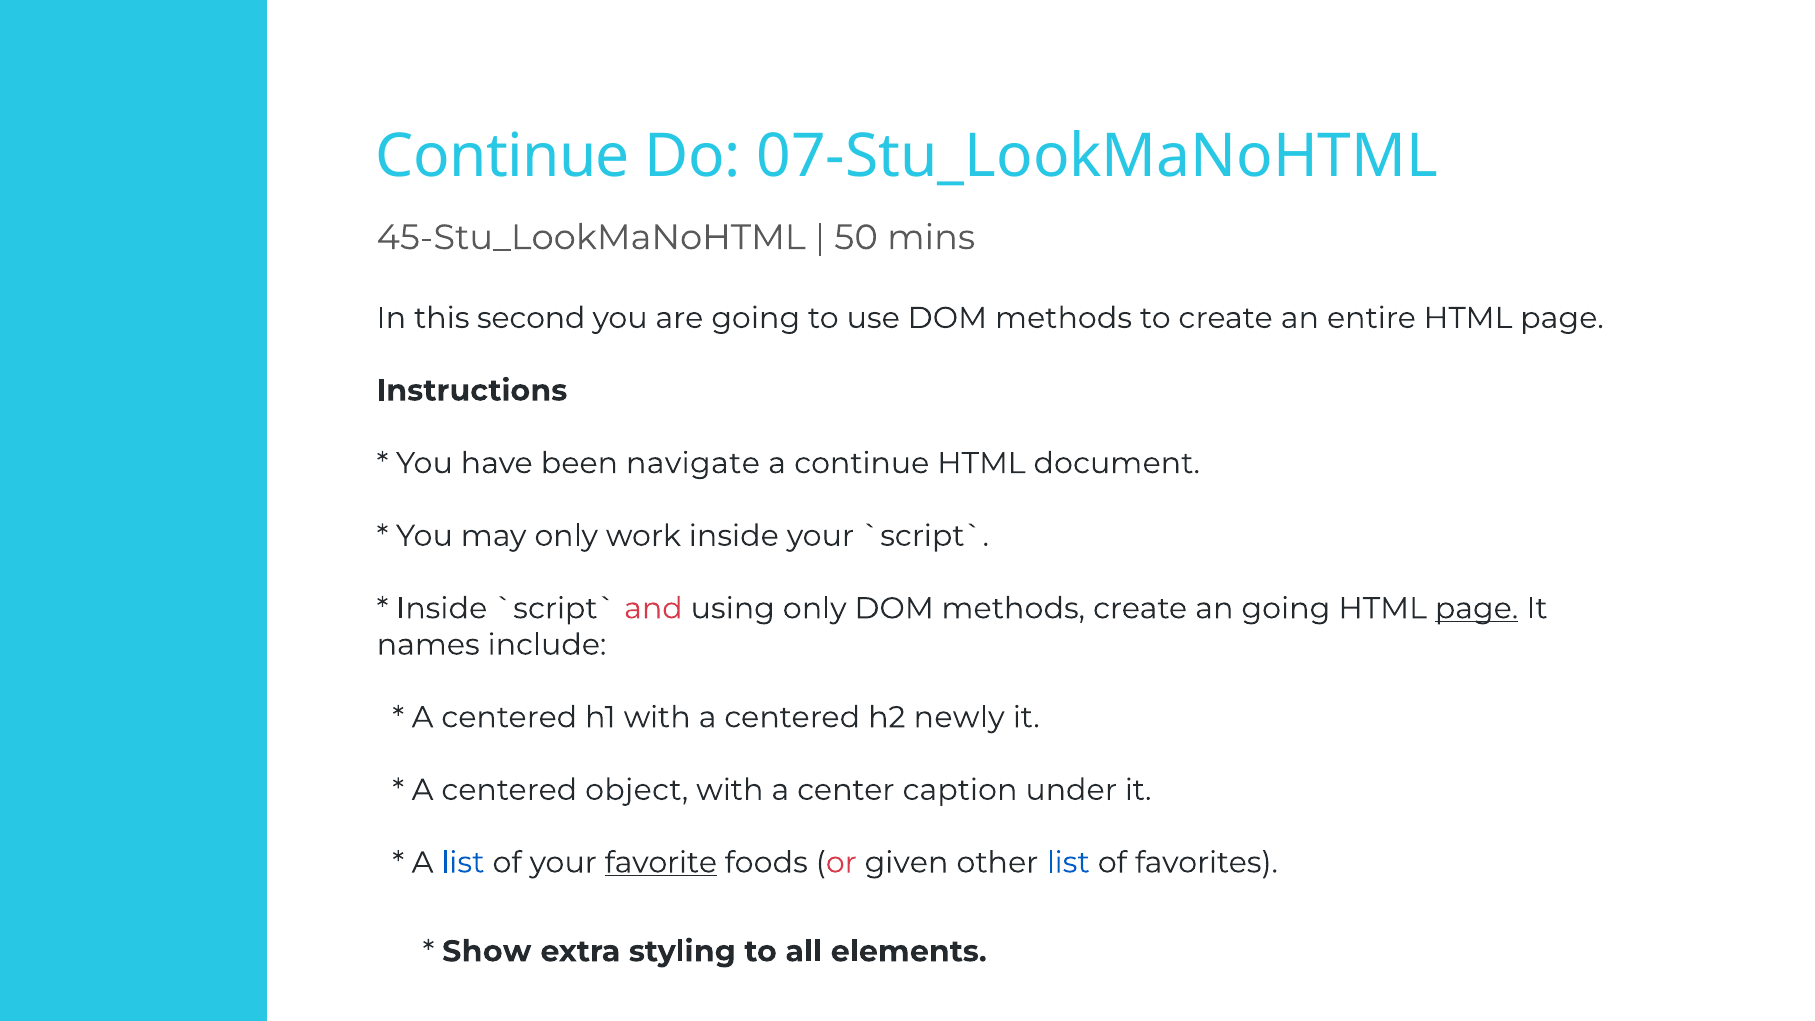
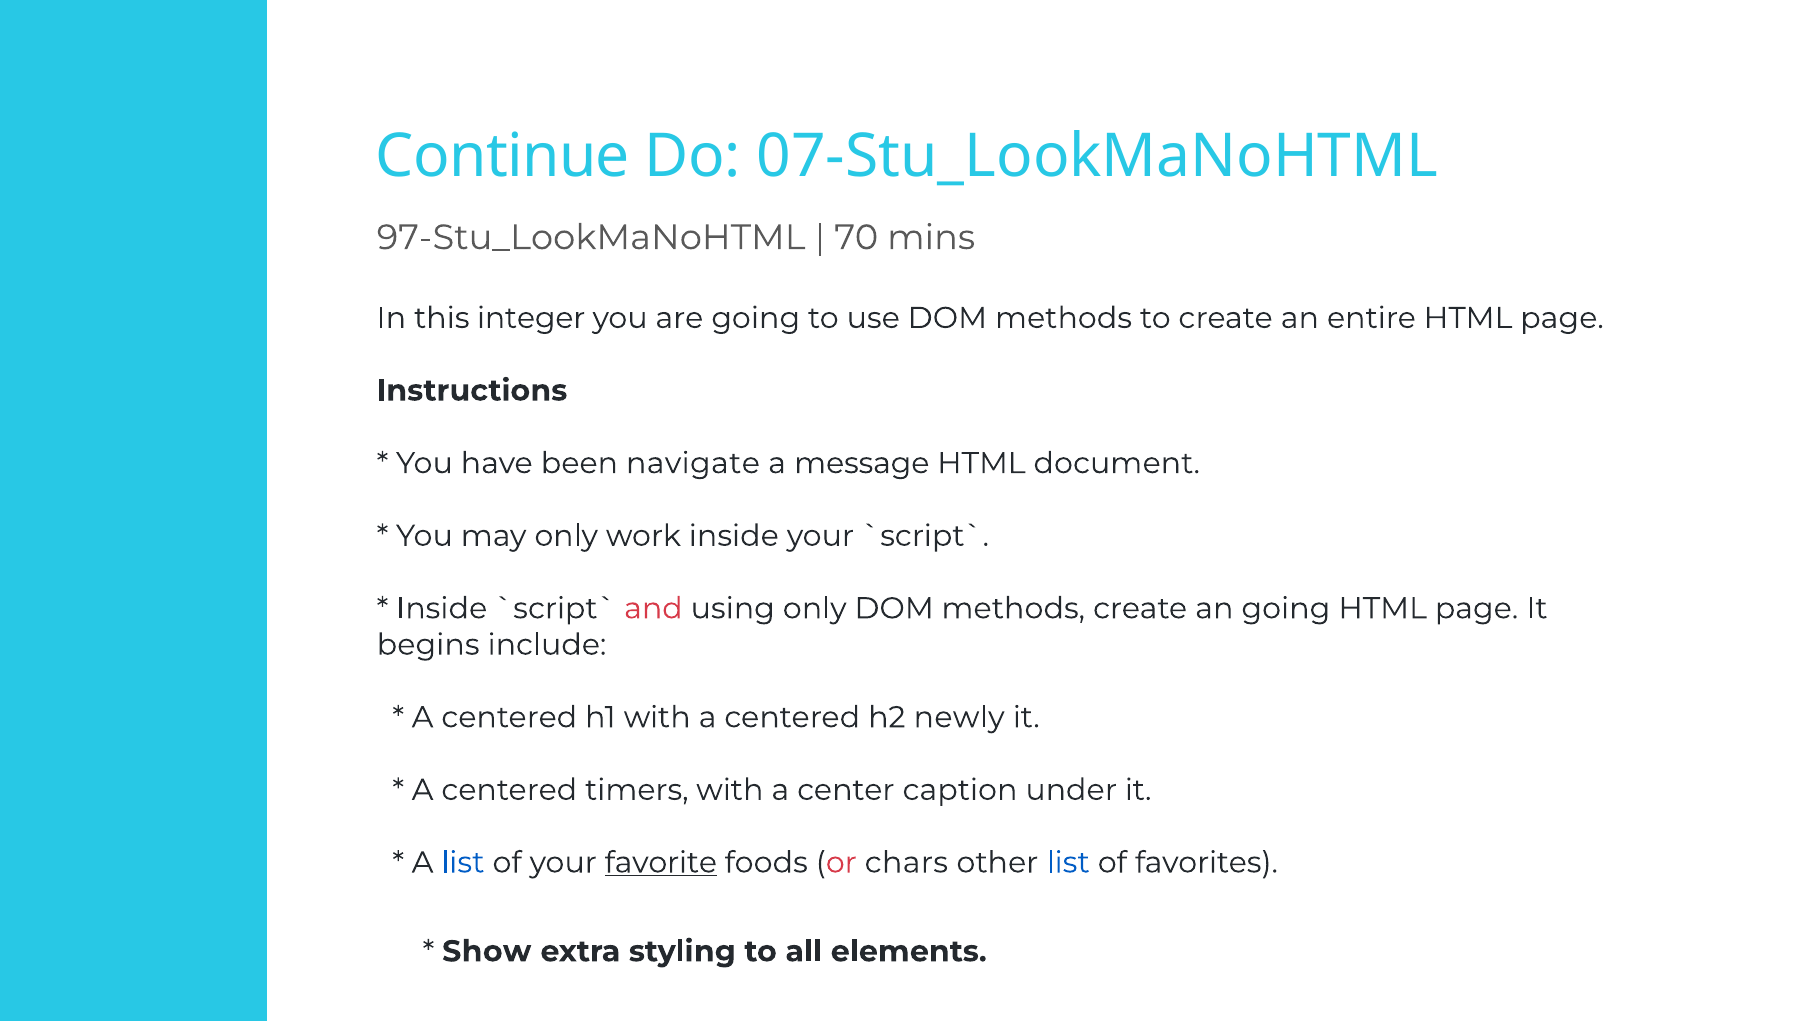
45-Stu_LookMaNoHTML: 45-Stu_LookMaNoHTML -> 97-Stu_LookMaNoHTML
50: 50 -> 70
second: second -> integer
a continue: continue -> message
page at (1476, 608) underline: present -> none
names: names -> begins
object: object -> timers
given: given -> chars
